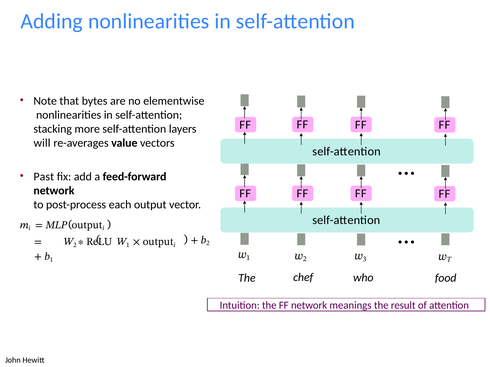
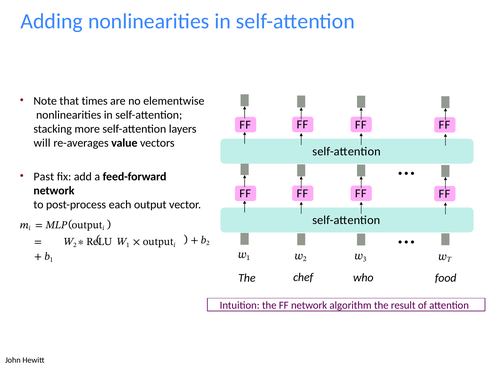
bytes: bytes -> times
meanings: meanings -> algorithm
